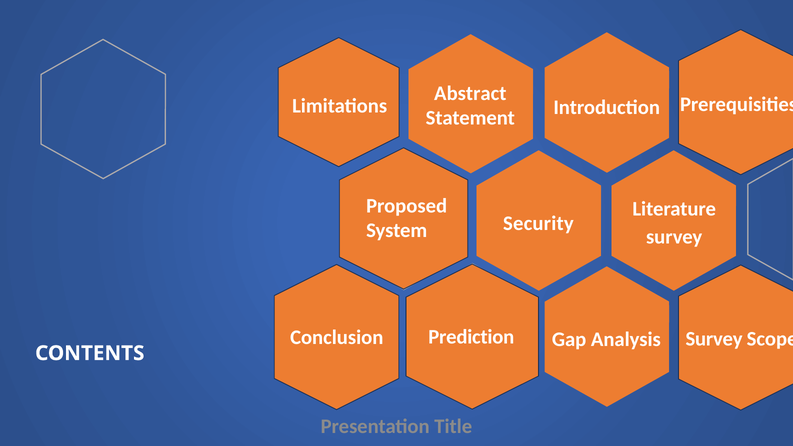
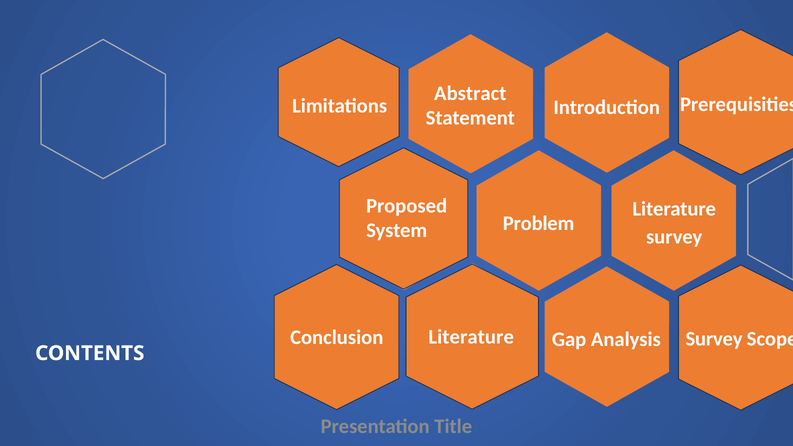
Security: Security -> Problem
Prediction at (471, 337): Prediction -> Literature
